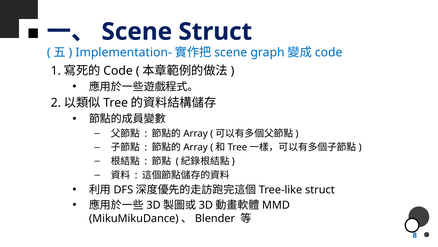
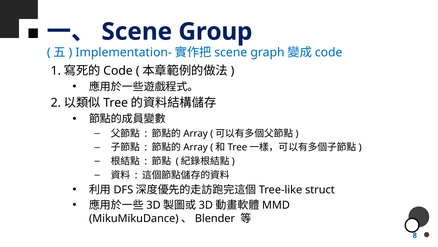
Struct at (215, 32): Struct -> Group
